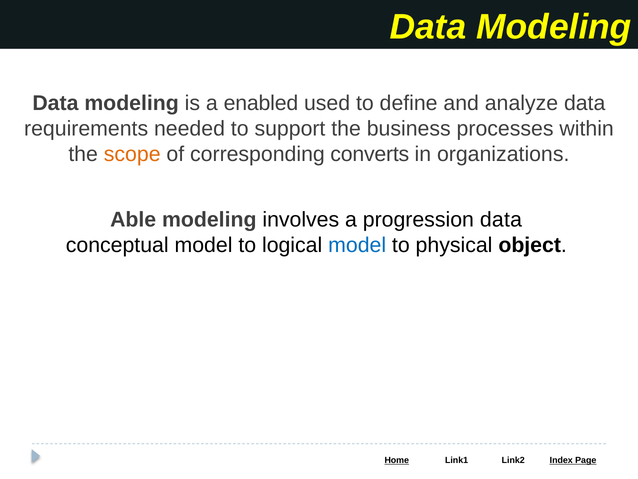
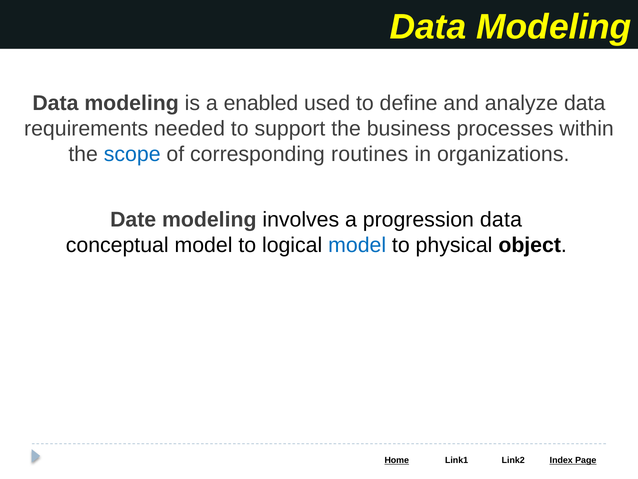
scope colour: orange -> blue
converts: converts -> routines
Able: Able -> Date
